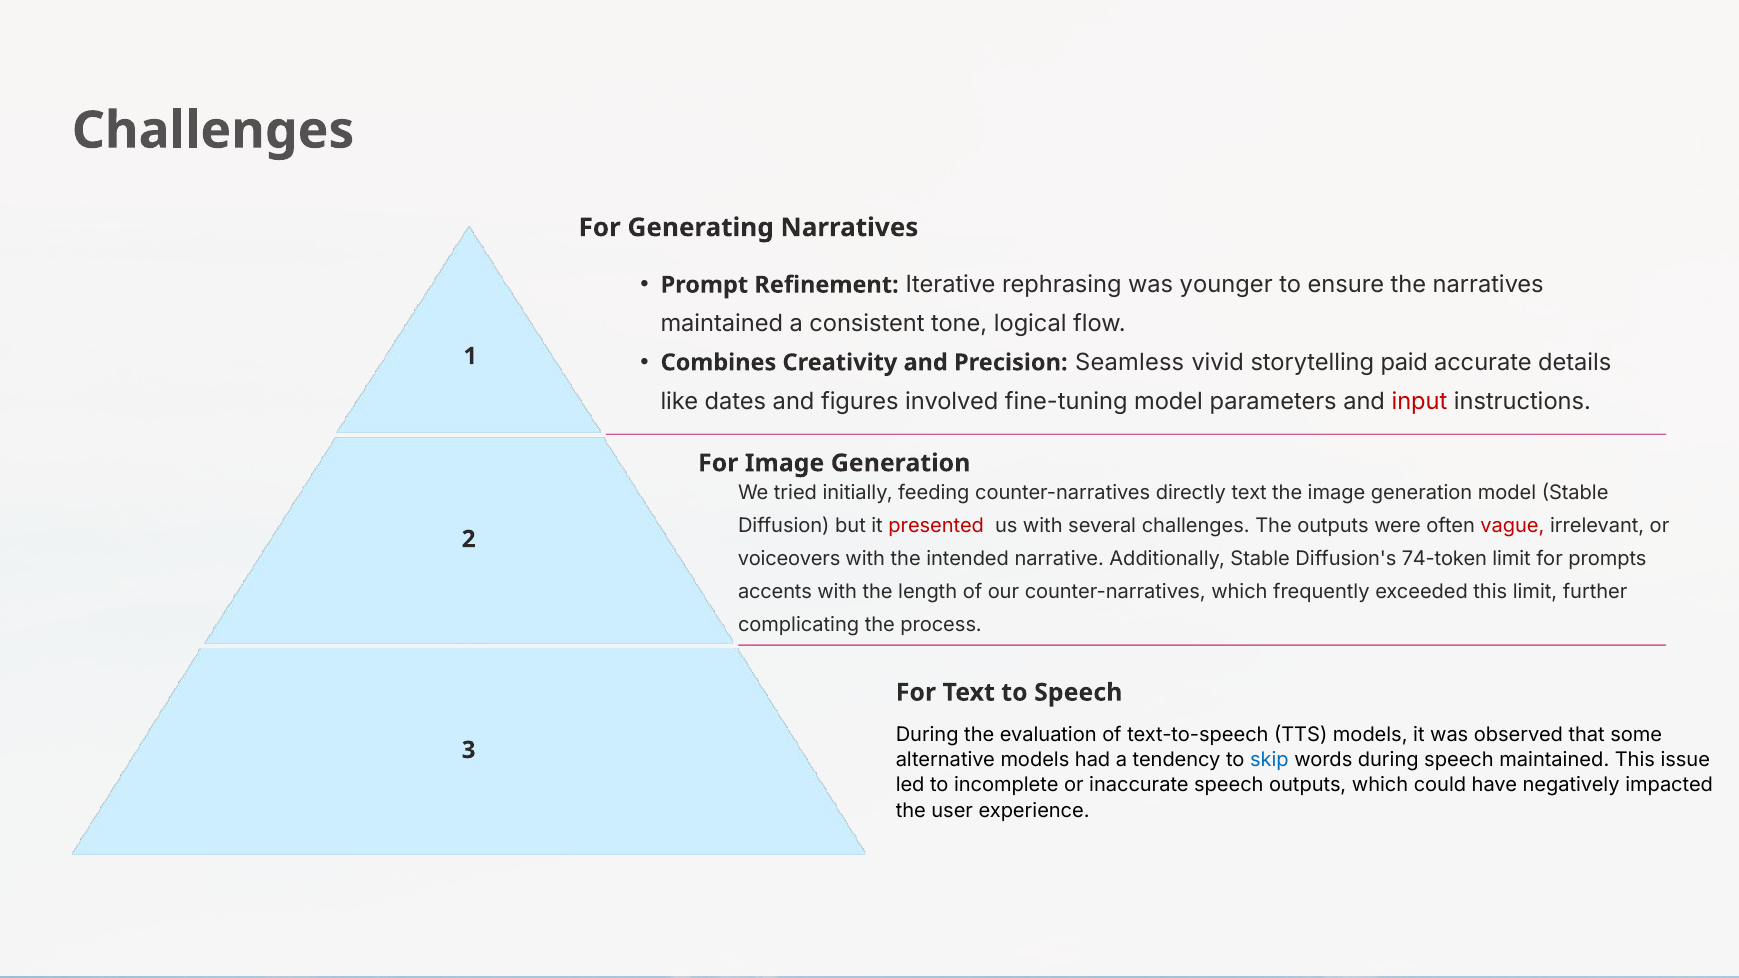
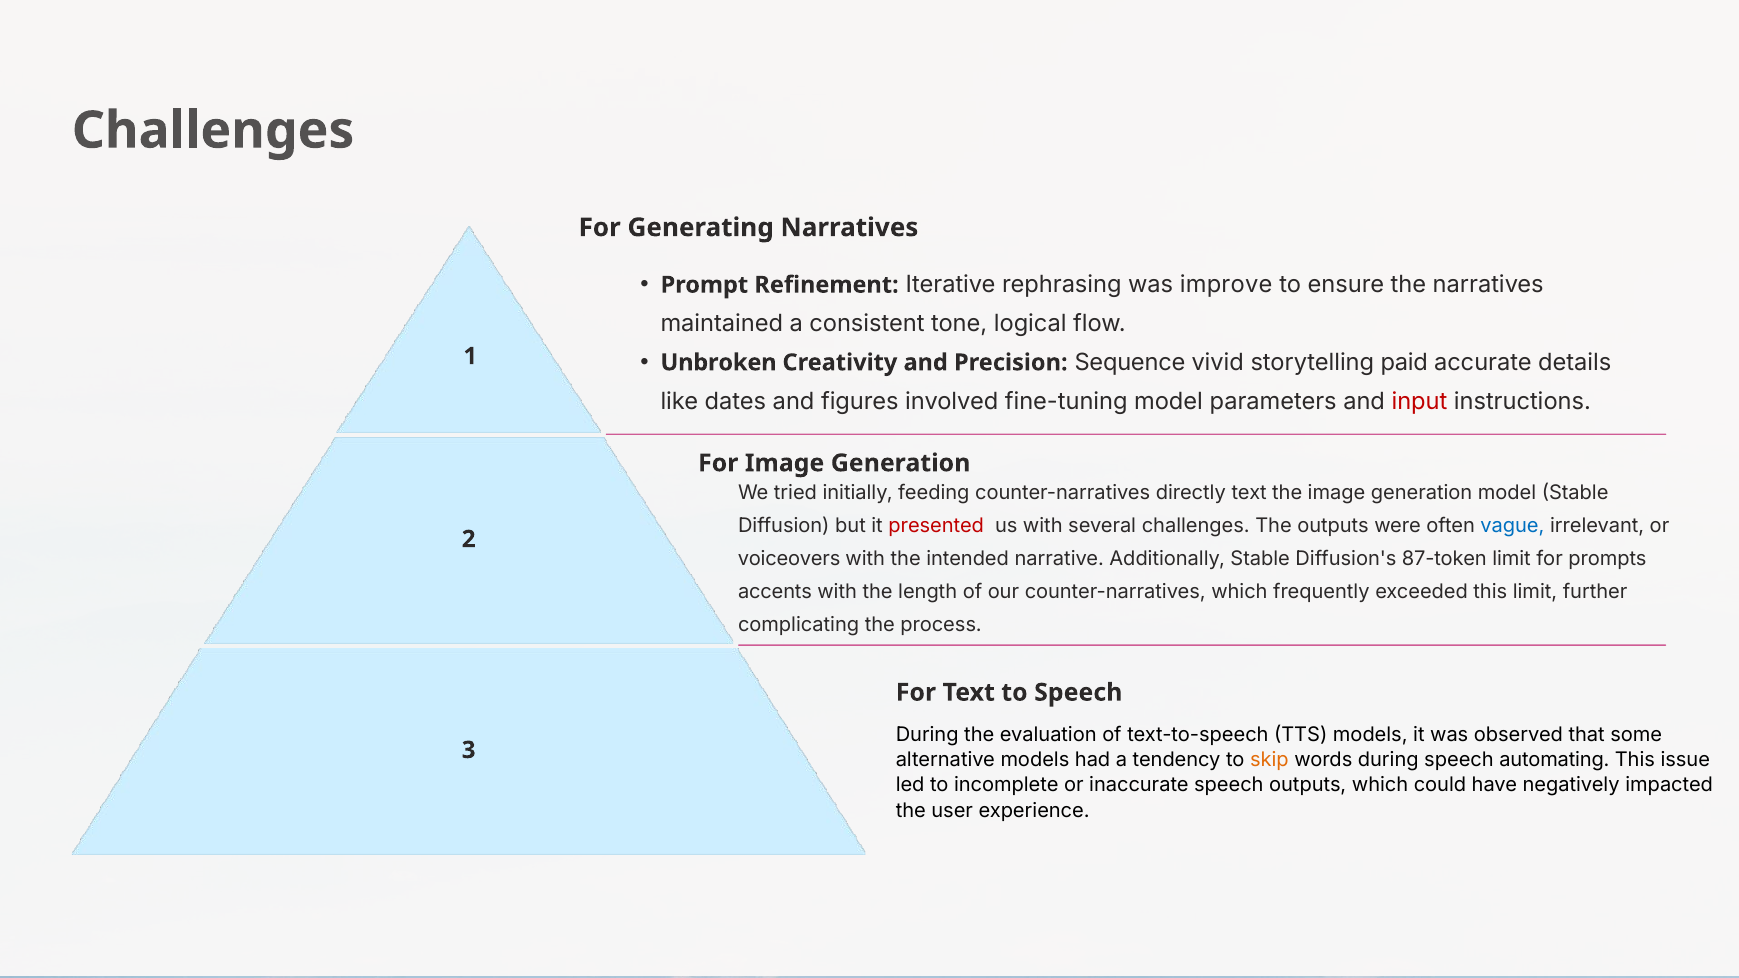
younger: younger -> improve
Combines: Combines -> Unbroken
Seamless: Seamless -> Sequence
vague colour: red -> blue
74-token: 74-token -> 87-token
skip colour: blue -> orange
speech maintained: maintained -> automating
